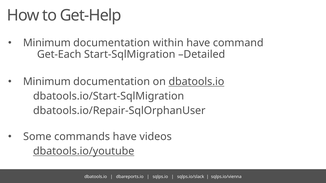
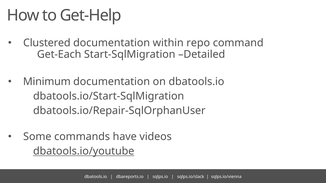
Minimum at (47, 43): Minimum -> Clustered
within have: have -> repo
dbatools.io at (196, 82) underline: present -> none
